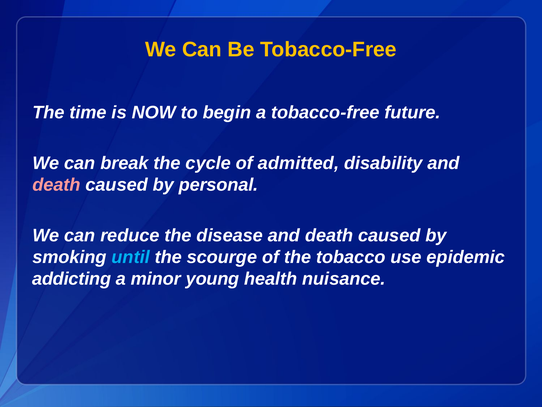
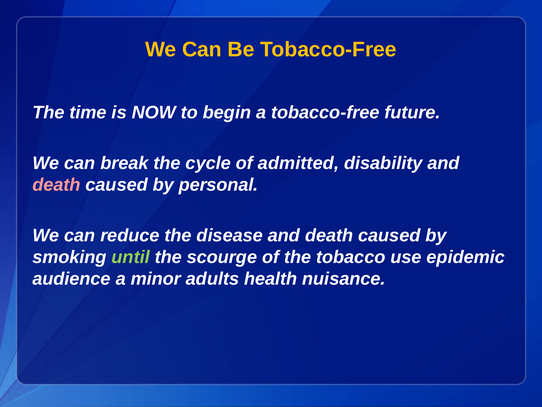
until colour: light blue -> light green
addicting: addicting -> audience
young: young -> adults
